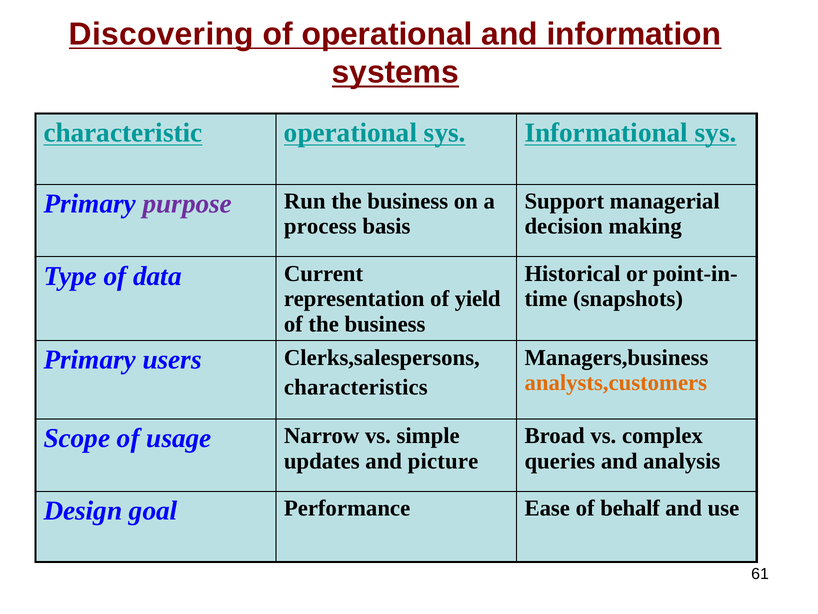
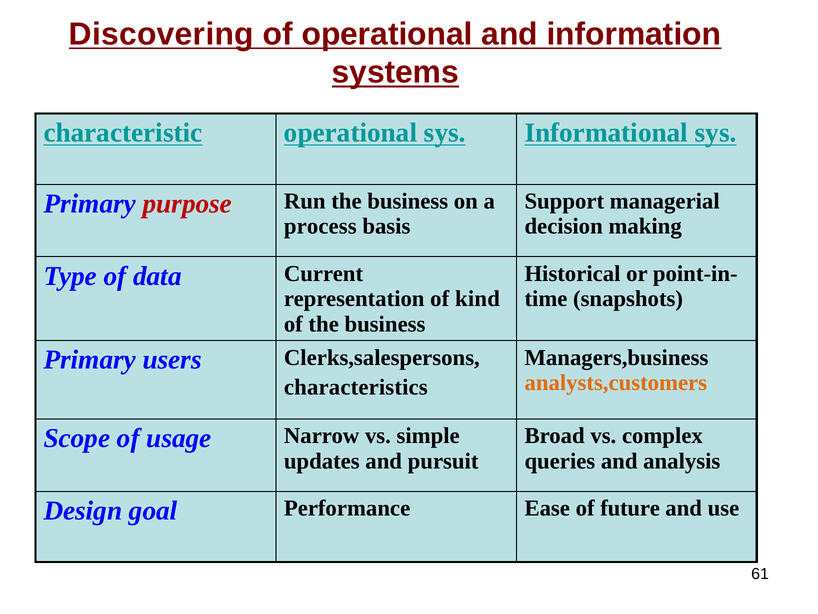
purpose colour: purple -> red
yield: yield -> kind
picture: picture -> pursuit
behalf: behalf -> future
